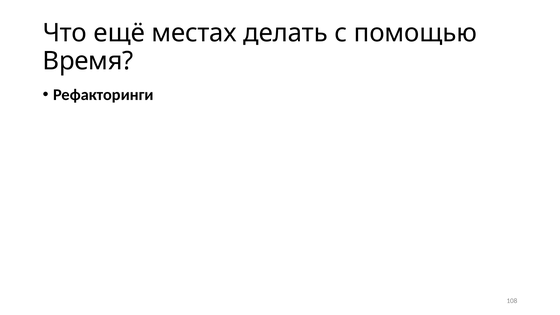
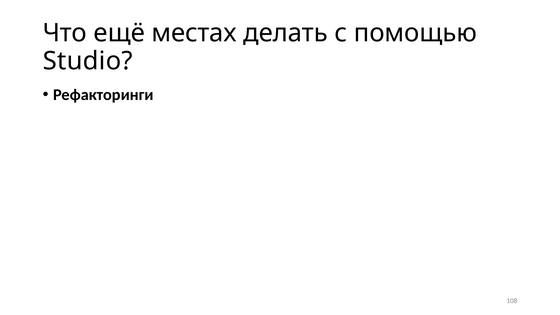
Время: Время -> Studio
